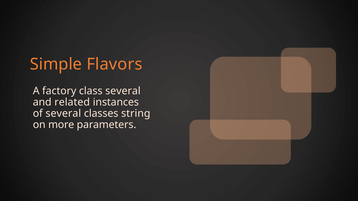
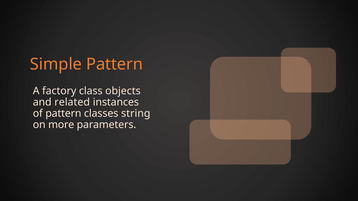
Simple Flavors: Flavors -> Pattern
class several: several -> objects
of several: several -> pattern
